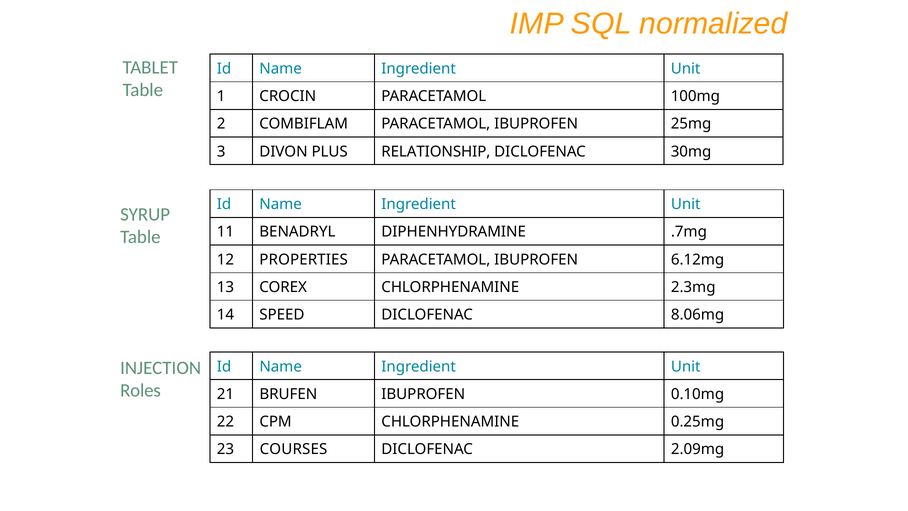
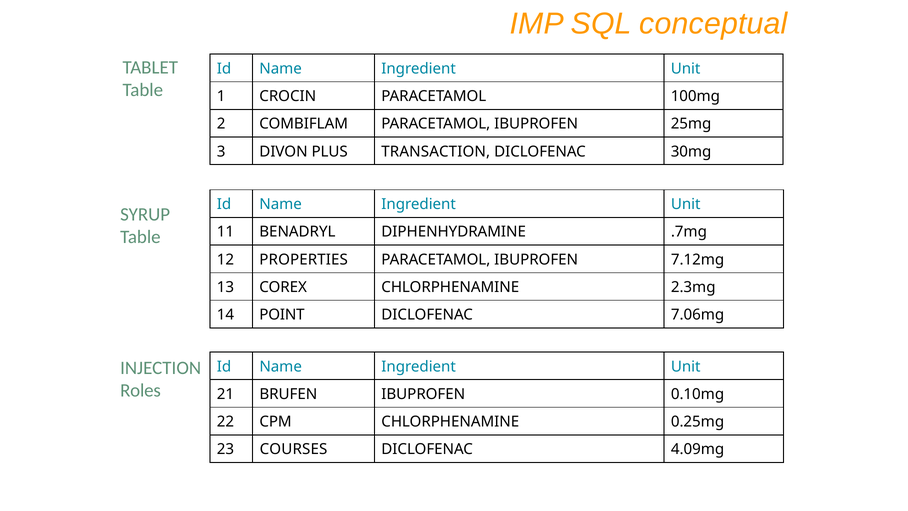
normalized: normalized -> conceptual
RELATIONSHIP: RELATIONSHIP -> TRANSACTION
6.12mg: 6.12mg -> 7.12mg
SPEED: SPEED -> POINT
8.06mg: 8.06mg -> 7.06mg
2.09mg: 2.09mg -> 4.09mg
